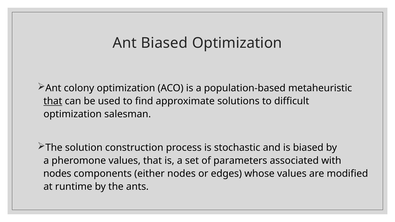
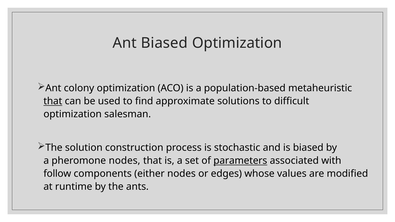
pheromone values: values -> nodes
parameters underline: none -> present
nodes at (57, 174): nodes -> follow
